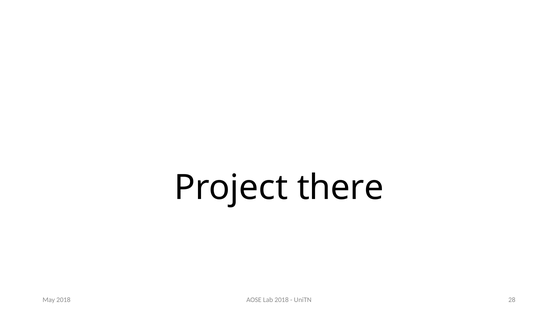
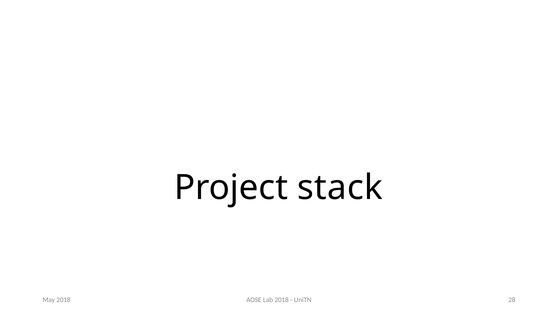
there: there -> stack
